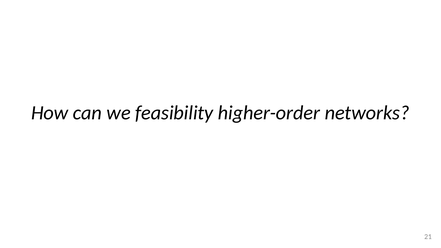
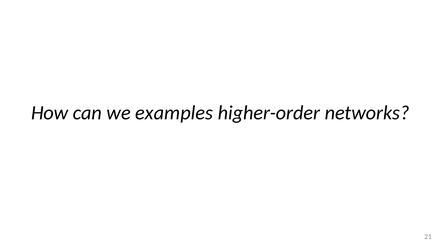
feasibility: feasibility -> examples
